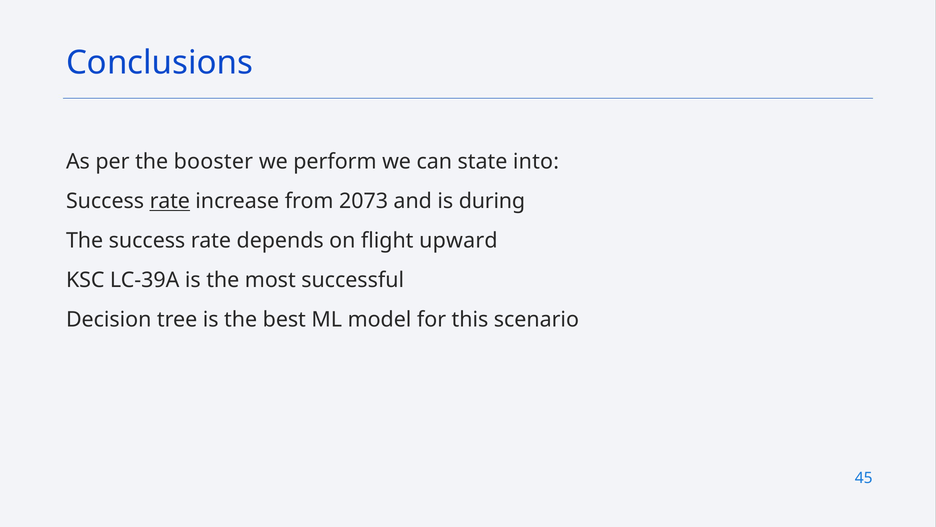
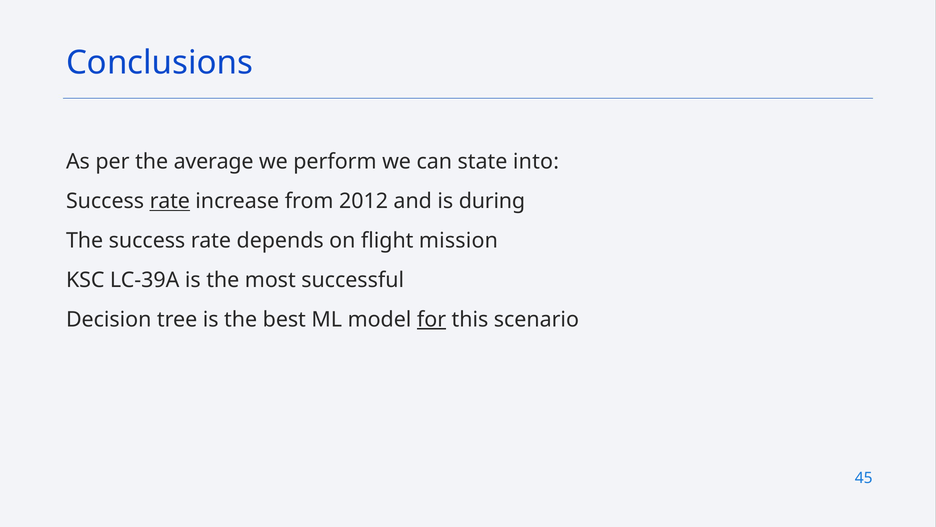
booster: booster -> average
2073: 2073 -> 2012
upward: upward -> mission
for underline: none -> present
